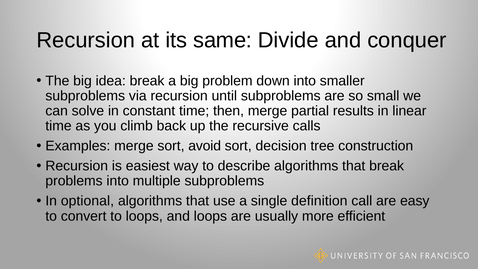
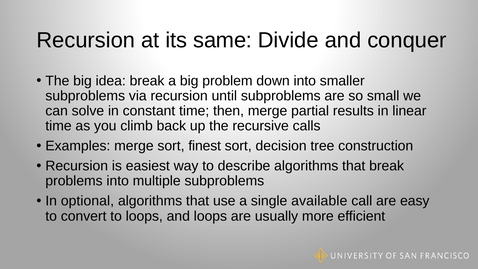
avoid: avoid -> finest
definition: definition -> available
